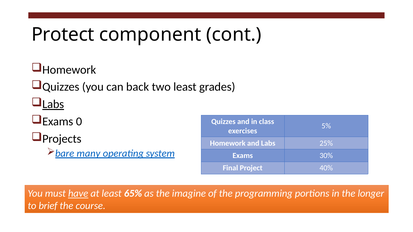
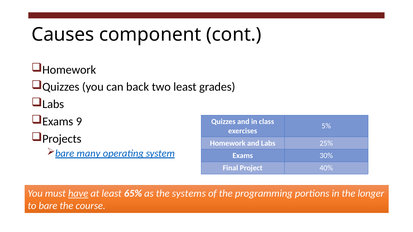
Protect: Protect -> Causes
Labs at (53, 104) underline: present -> none
0: 0 -> 9
imagine: imagine -> systems
to brief: brief -> bare
